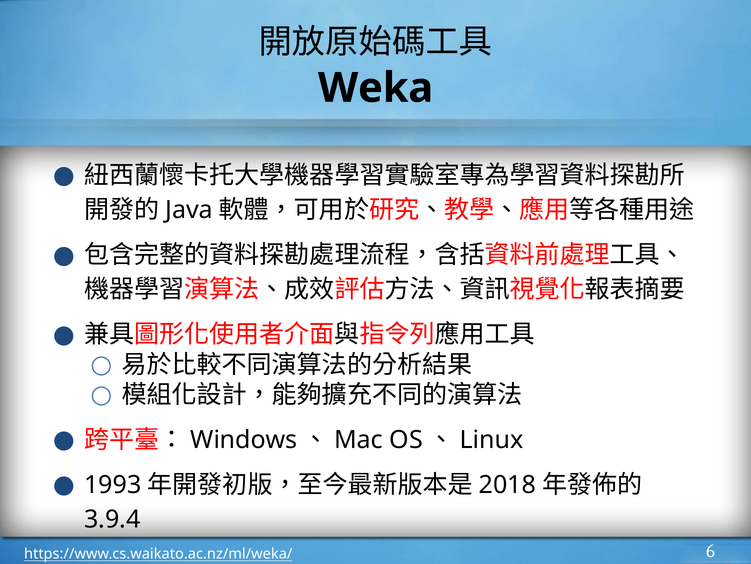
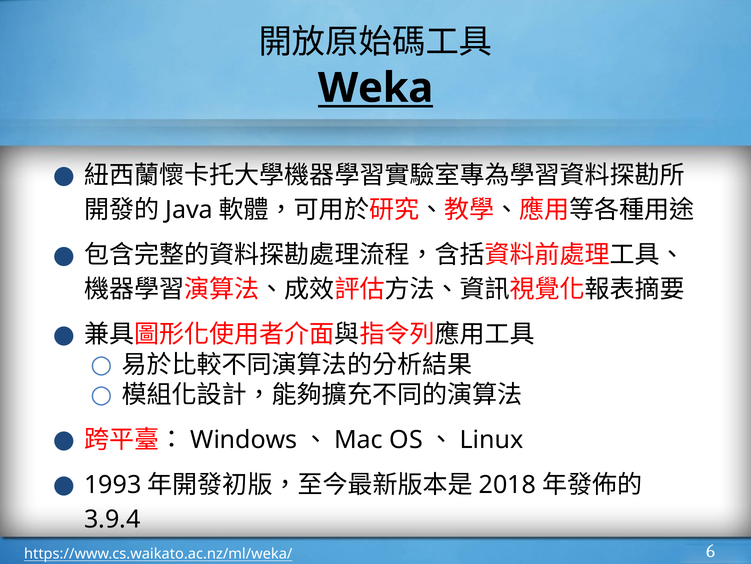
Weka underline: none -> present
